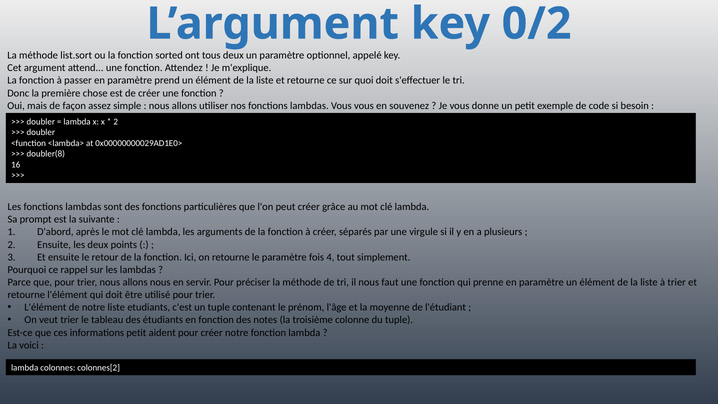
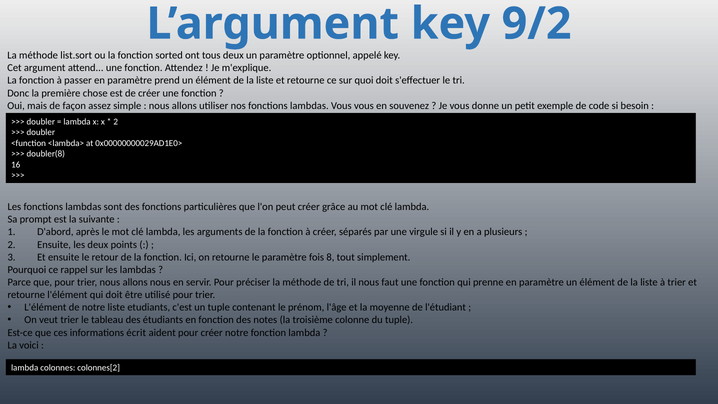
0/2: 0/2 -> 9/2
4: 4 -> 8
informations petit: petit -> écrit
